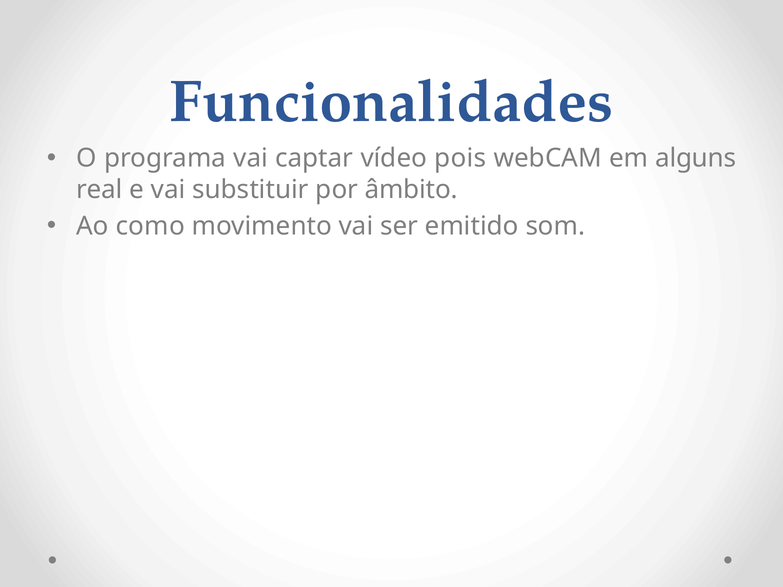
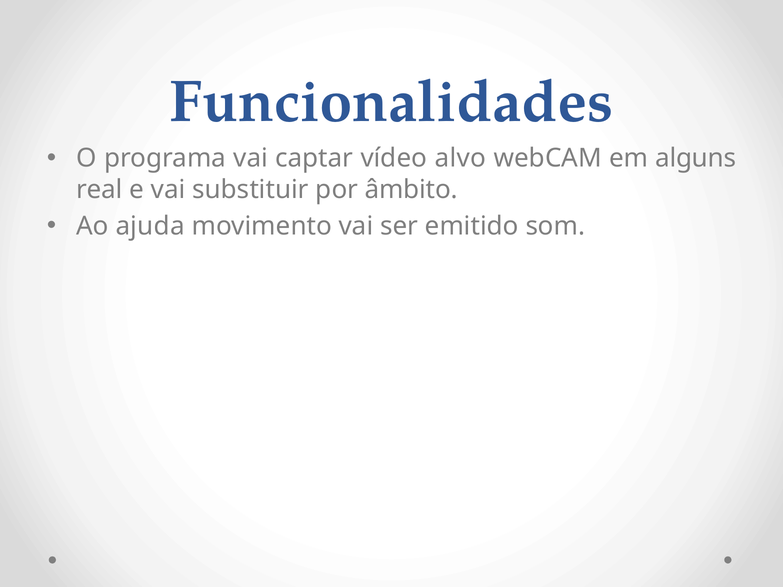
pois: pois -> alvo
como: como -> ajuda
